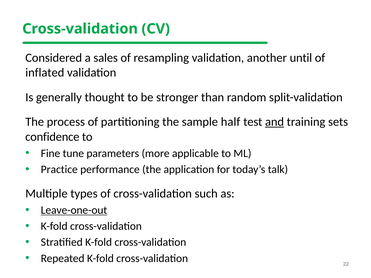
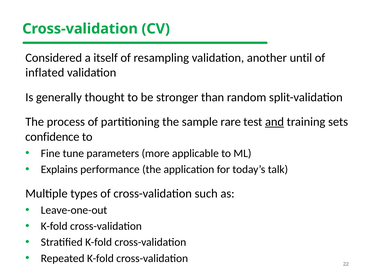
sales: sales -> itself
half: half -> rare
Practice: Practice -> Explains
Leave-one-out underline: present -> none
